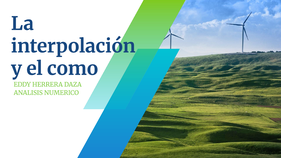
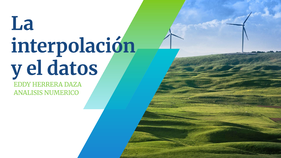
como: como -> datos
